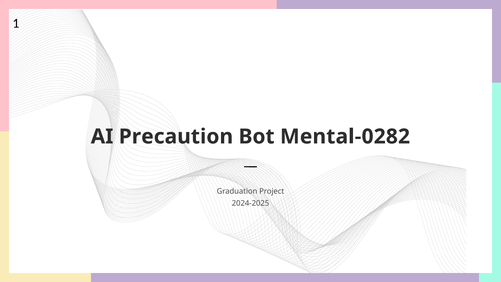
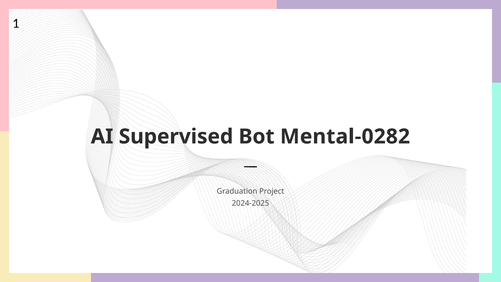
Precaution: Precaution -> Supervised
